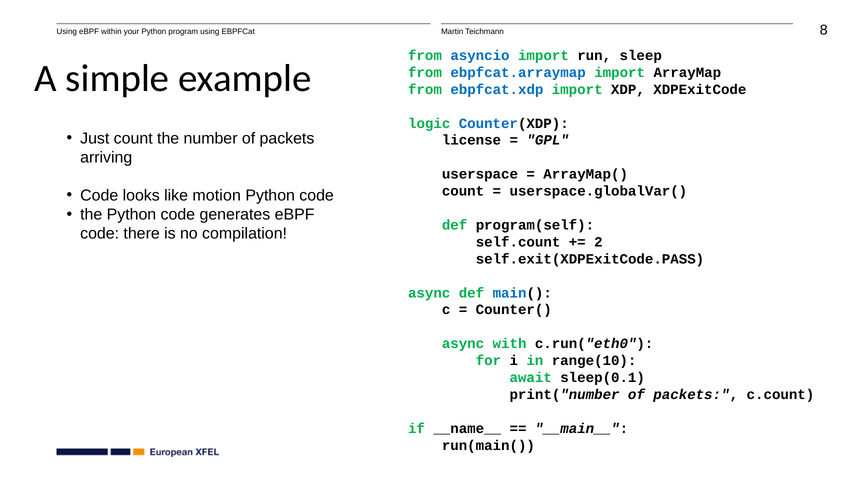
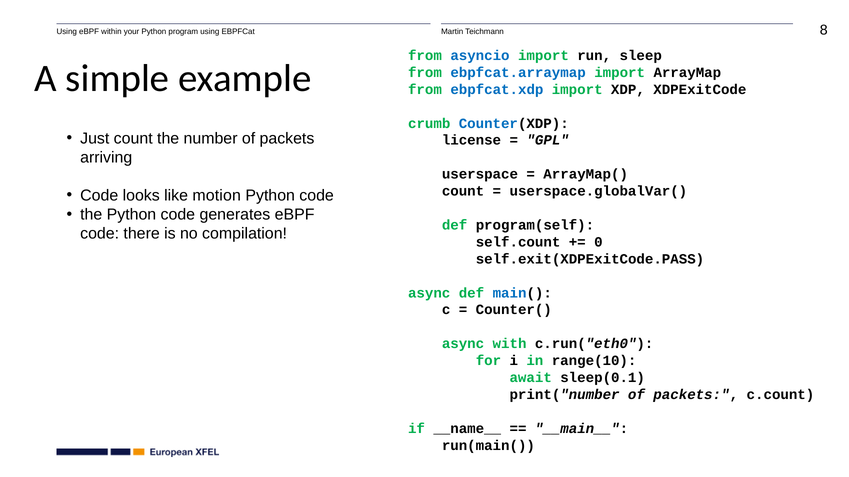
logic: logic -> crumb
2: 2 -> 0
